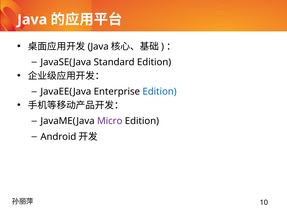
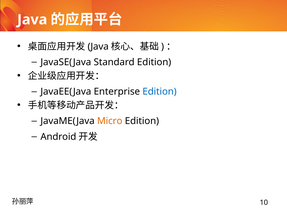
Micro colour: purple -> orange
